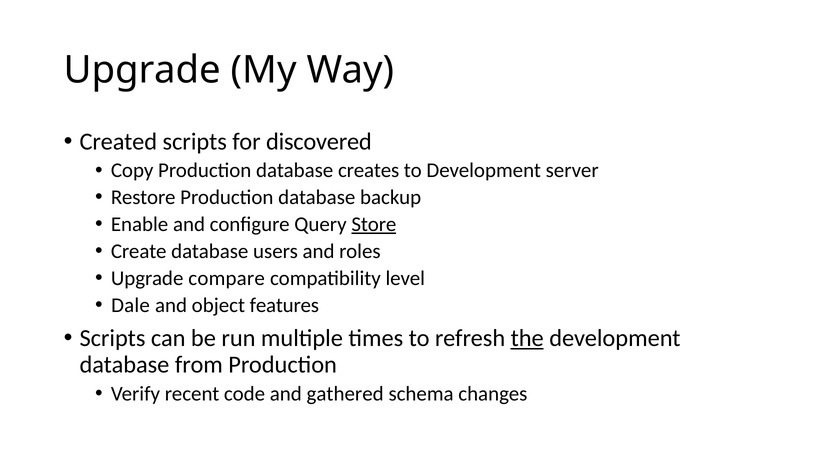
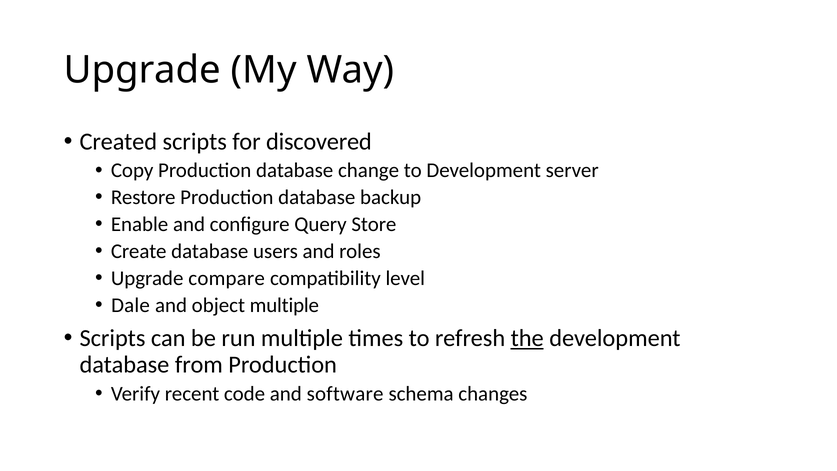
creates: creates -> change
Store underline: present -> none
object features: features -> multiple
gathered: gathered -> software
